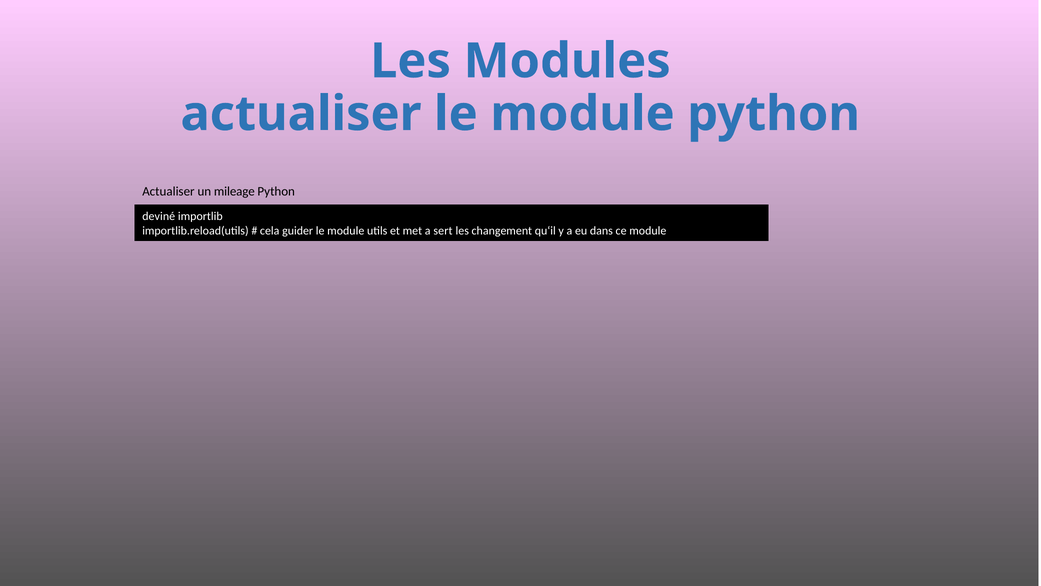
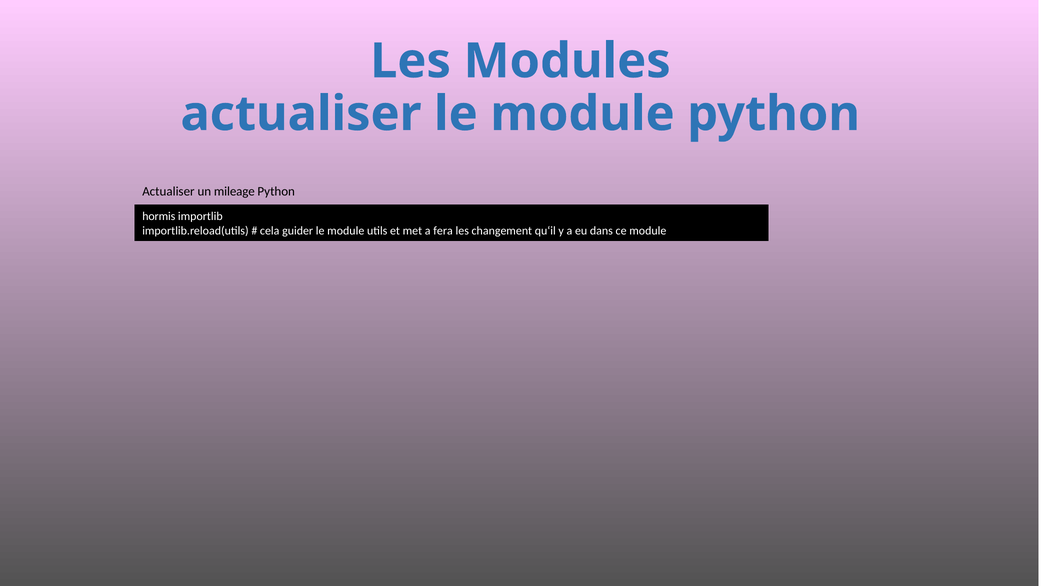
deviné: deviné -> hormis
sert: sert -> fera
